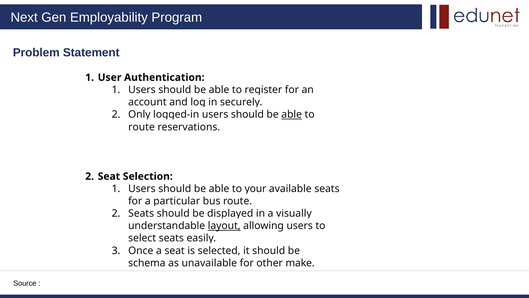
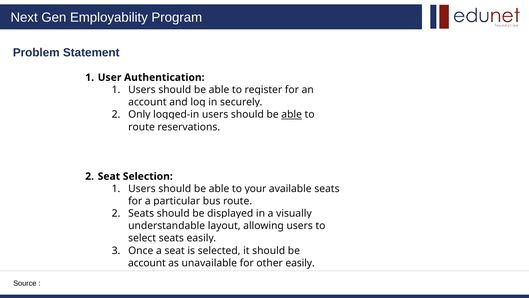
layout underline: present -> none
schema at (147, 263): schema -> account
other make: make -> easily
